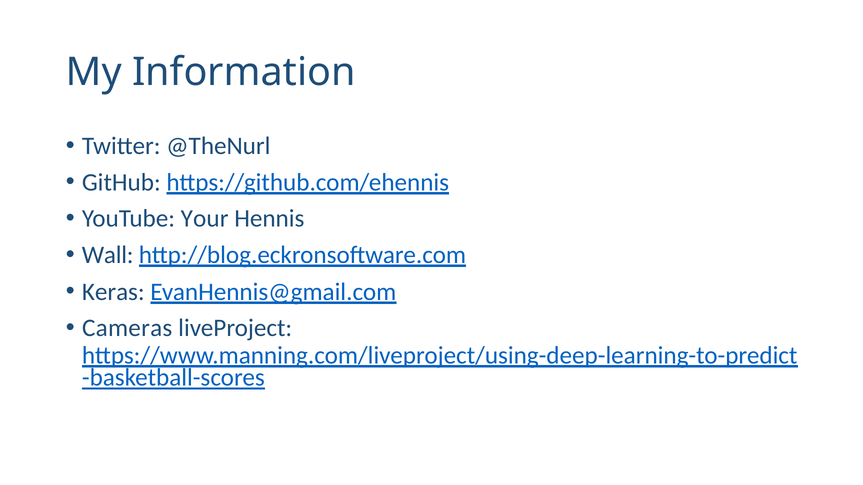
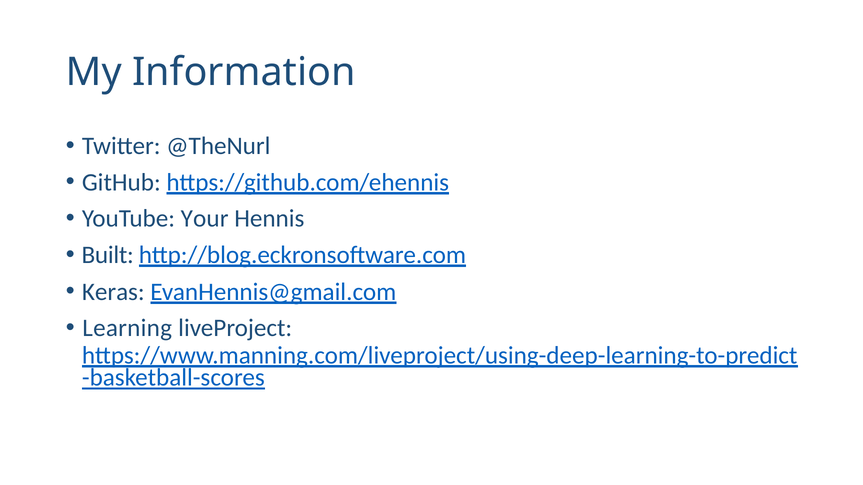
Wall: Wall -> Built
Cameras: Cameras -> Learning
